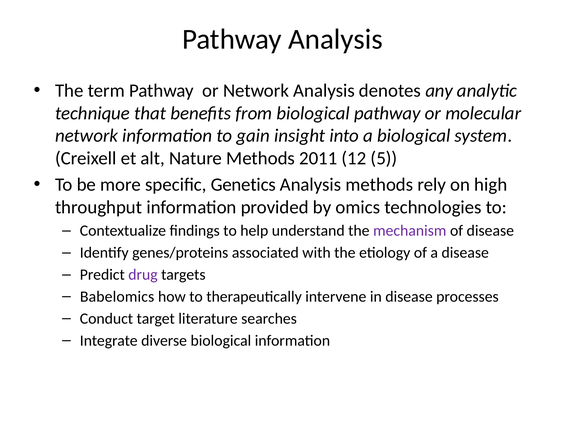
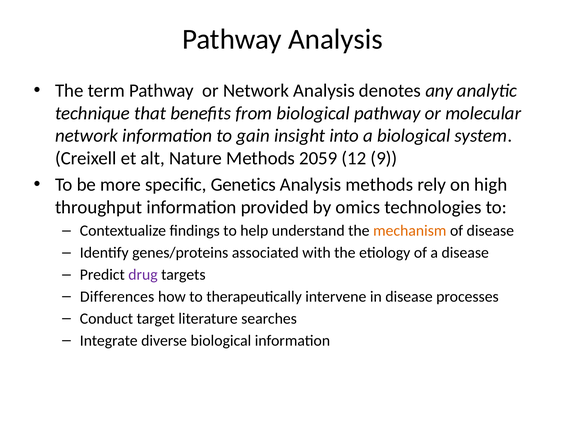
2011: 2011 -> 2059
5: 5 -> 9
mechanism colour: purple -> orange
Babelomics: Babelomics -> Differences
